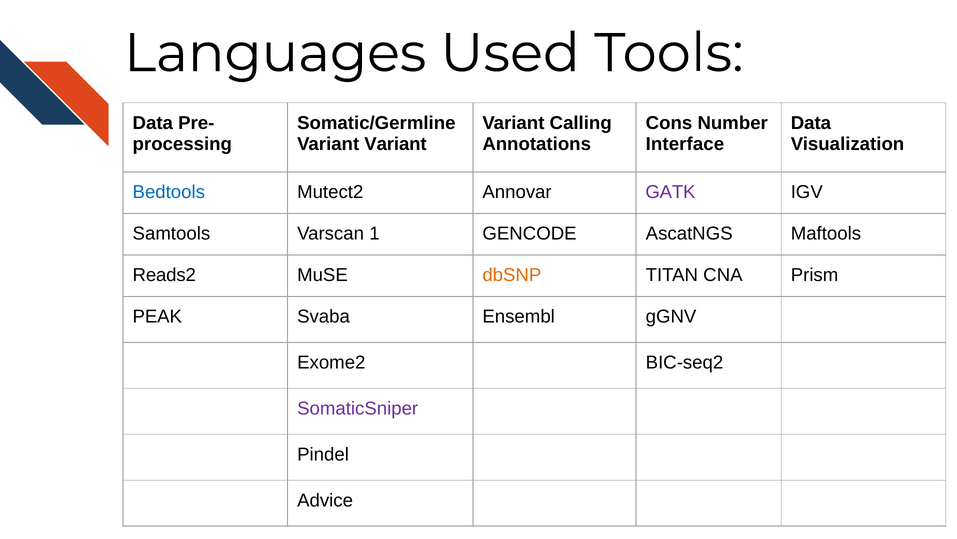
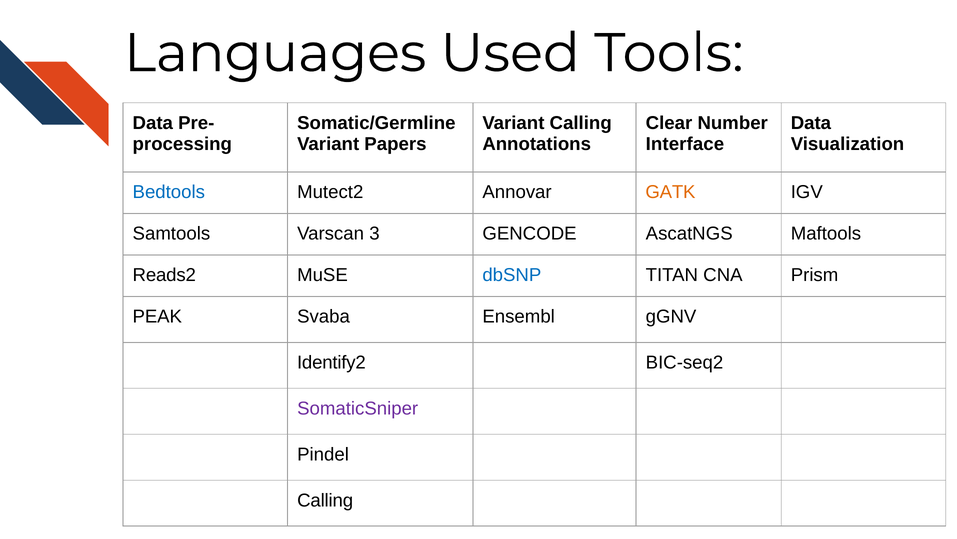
Cons: Cons -> Clear
Variant at (396, 144): Variant -> Papers
GATK colour: purple -> orange
1: 1 -> 3
dbSNP colour: orange -> blue
Exome2: Exome2 -> Identify2
Advice at (325, 500): Advice -> Calling
